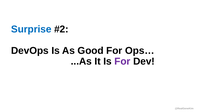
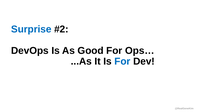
For at (122, 61) colour: purple -> blue
